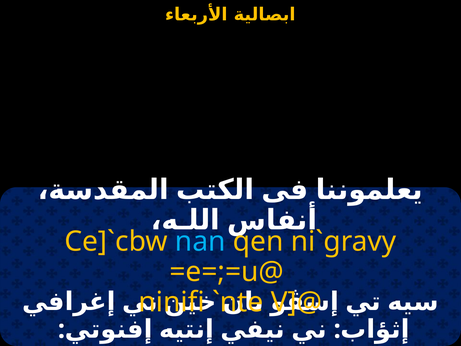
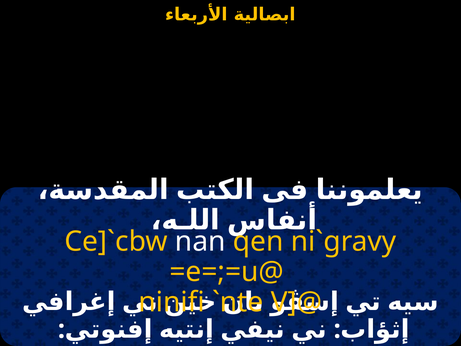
nan colour: light blue -> white
